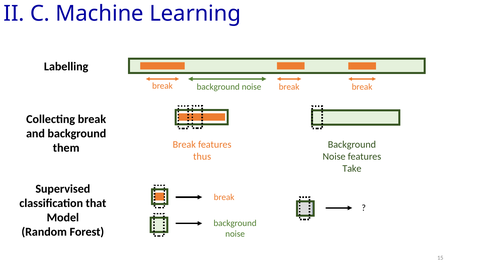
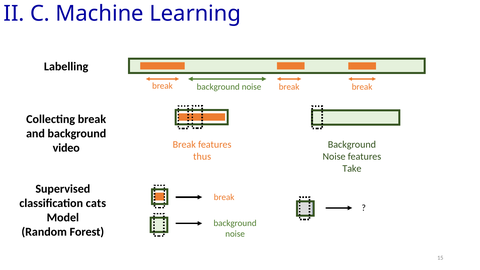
them: them -> video
that: that -> cats
